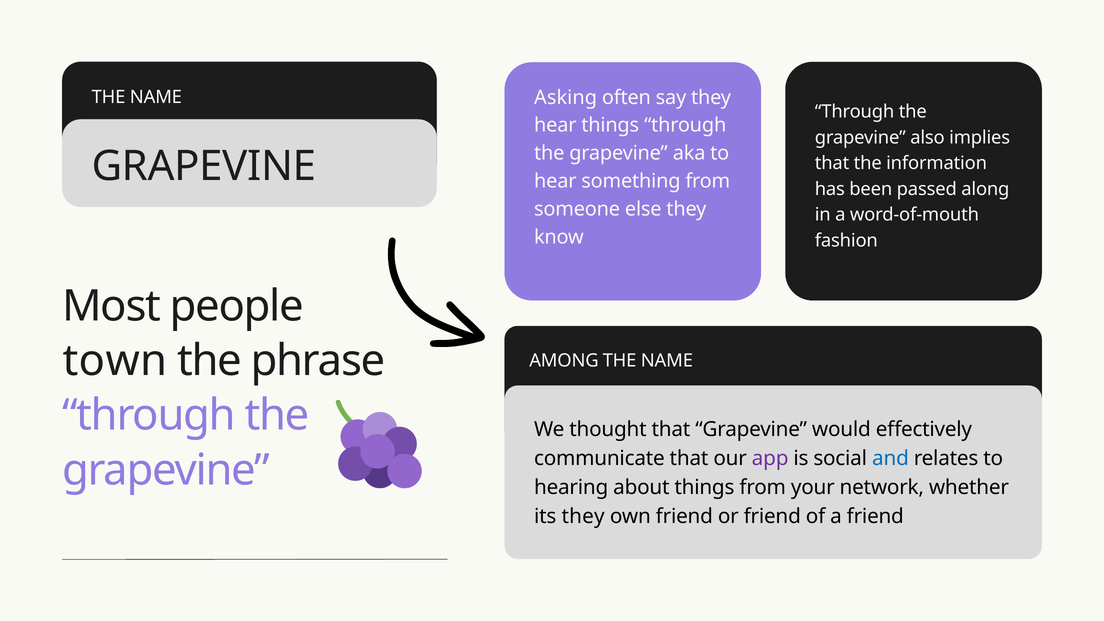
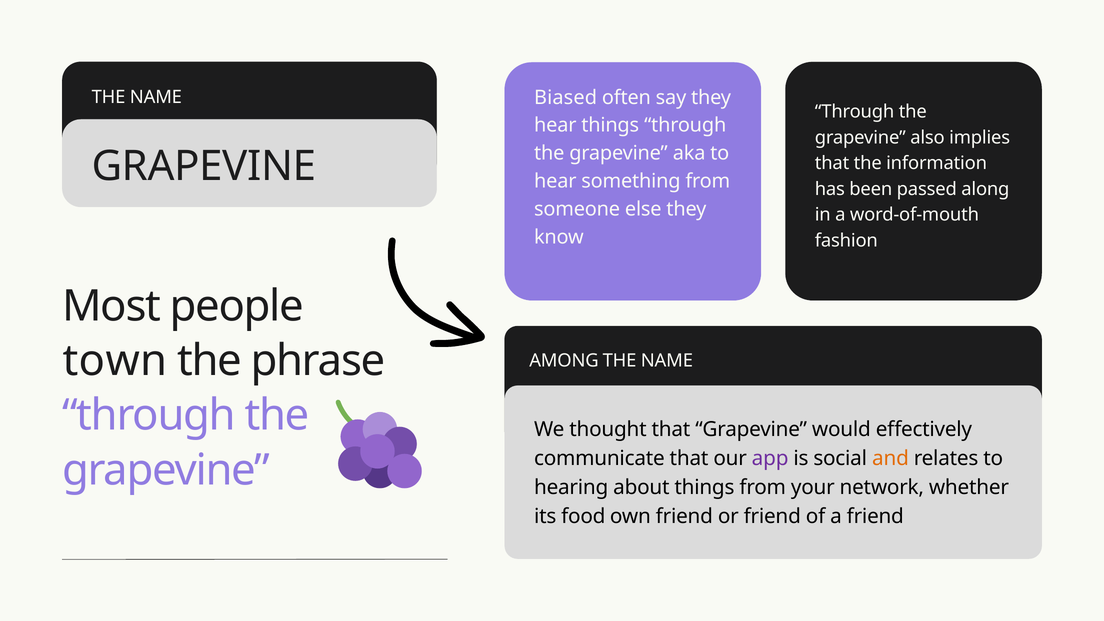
Asking: Asking -> Biased
and colour: blue -> orange
its they: they -> food
